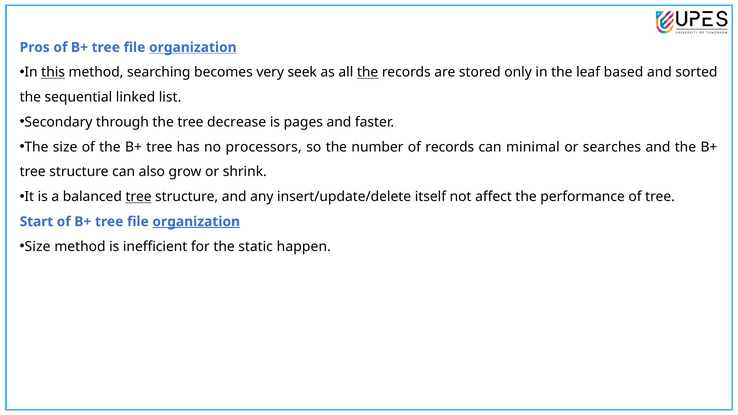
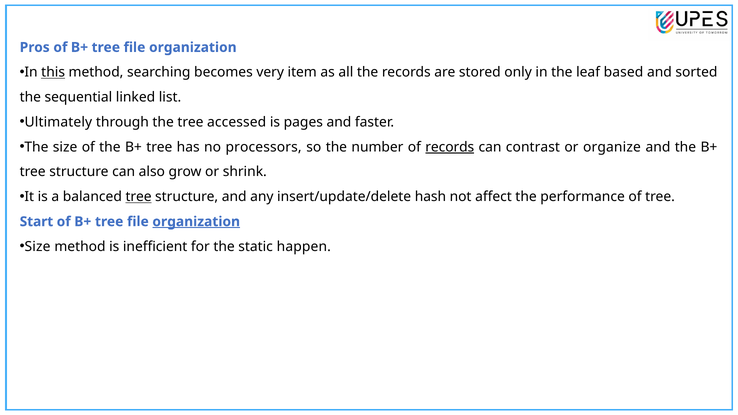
organization at (193, 47) underline: present -> none
seek: seek -> item
the at (368, 72) underline: present -> none
Secondary: Secondary -> Ultimately
decrease: decrease -> accessed
records at (450, 147) underline: none -> present
minimal: minimal -> contrast
searches: searches -> organize
itself: itself -> hash
